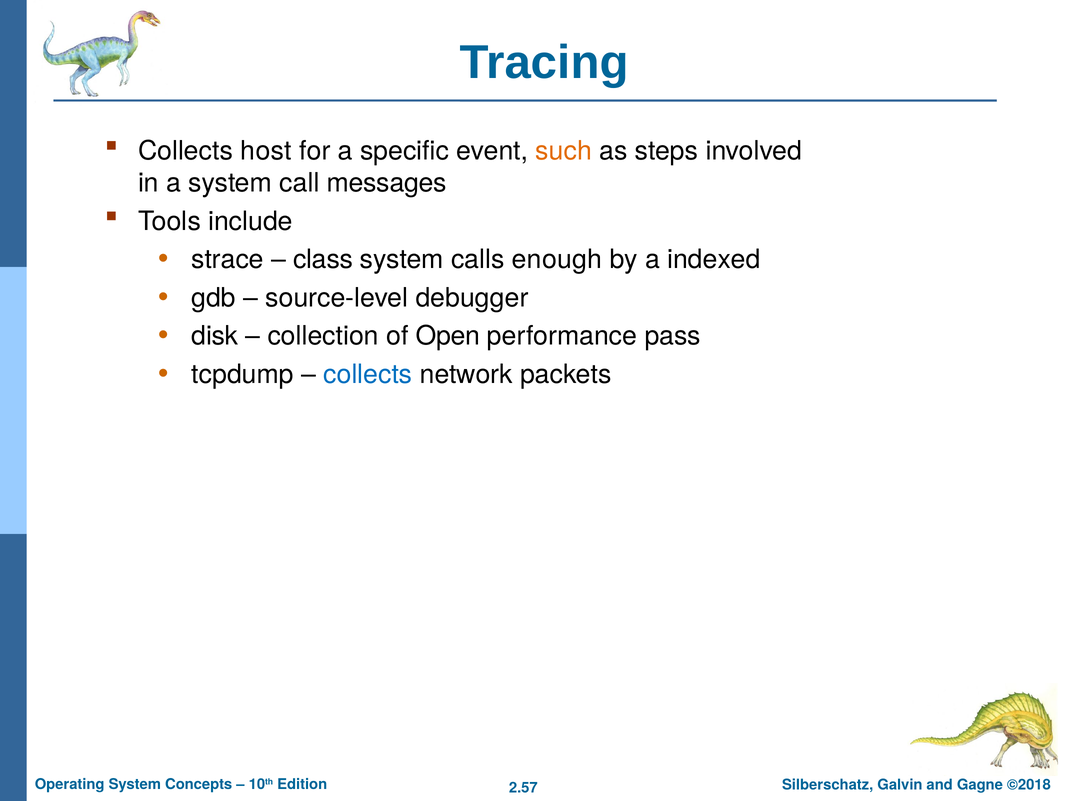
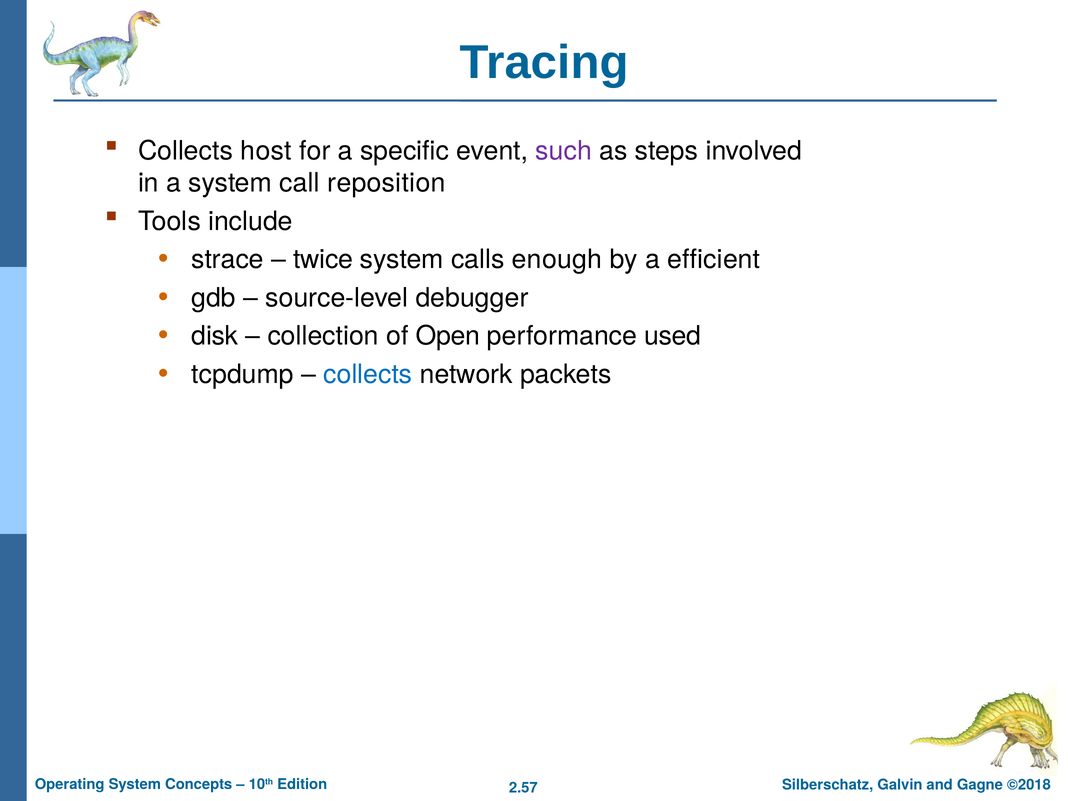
such colour: orange -> purple
messages: messages -> reposition
class: class -> twice
indexed: indexed -> efficient
pass: pass -> used
